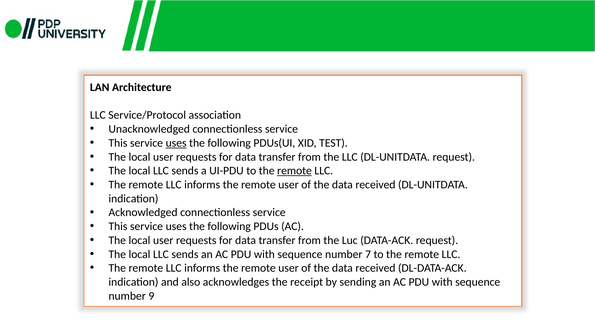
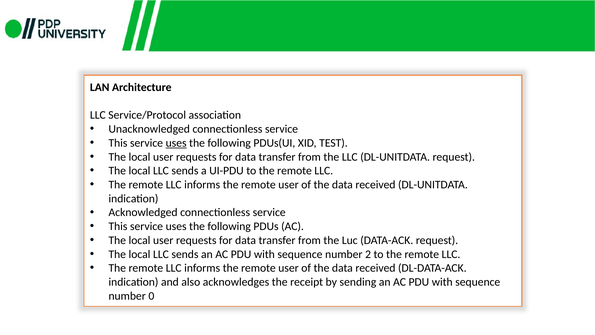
remote at (294, 171) underline: present -> none
7: 7 -> 2
9: 9 -> 0
